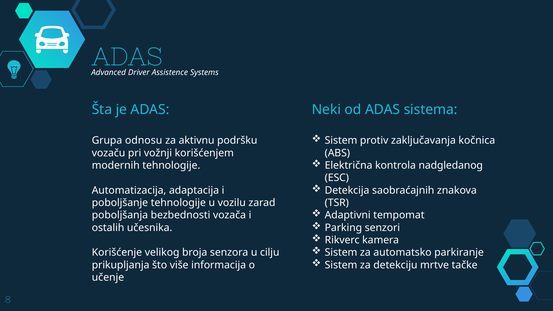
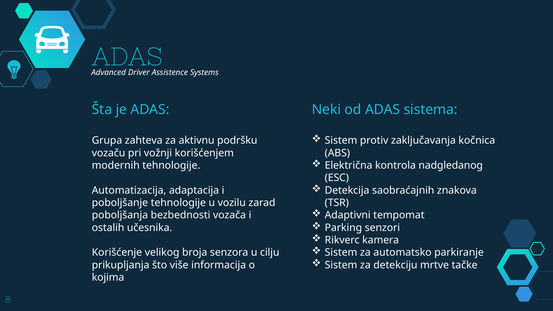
odnosu: odnosu -> zahteva
učenje: učenje -> kojima
